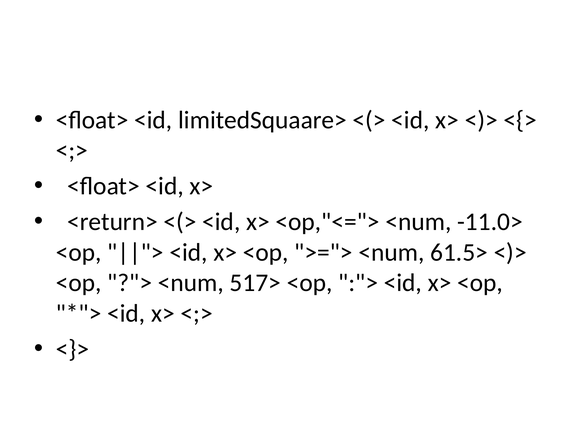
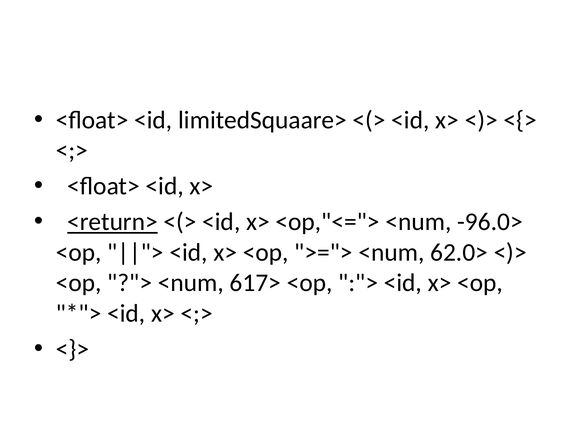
<return> underline: none -> present
-11.0>: -11.0> -> -96.0>
61.5>: 61.5> -> 62.0>
517>: 517> -> 617>
